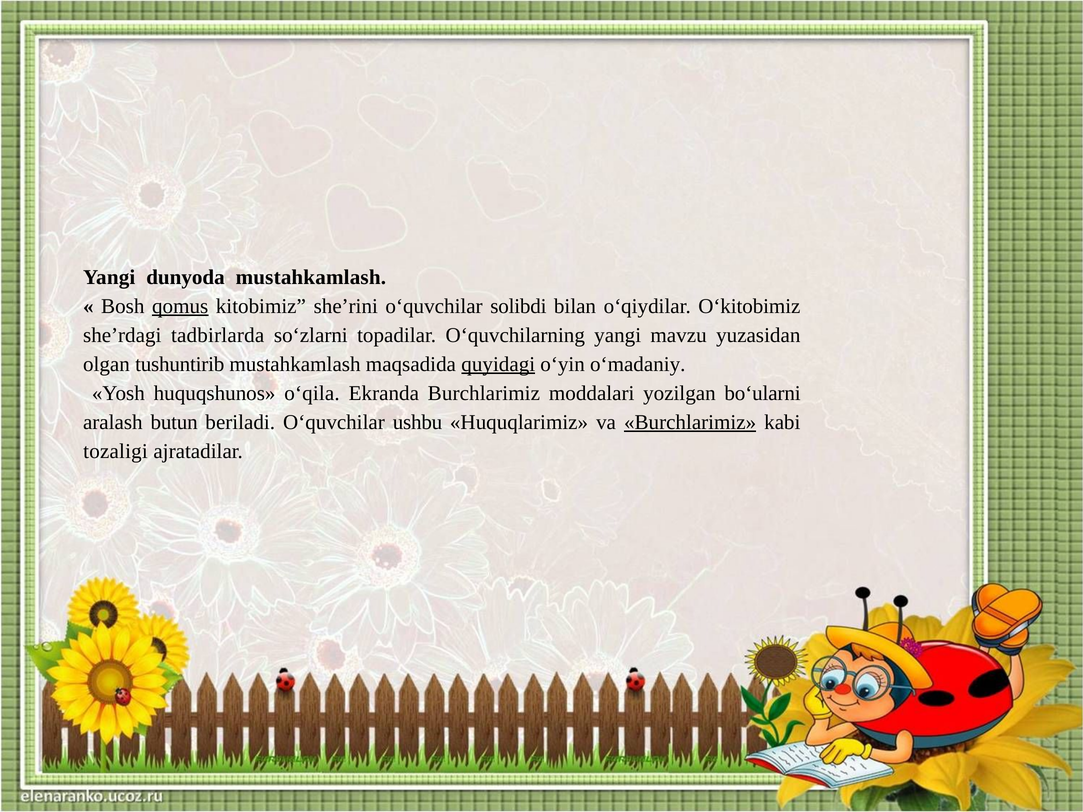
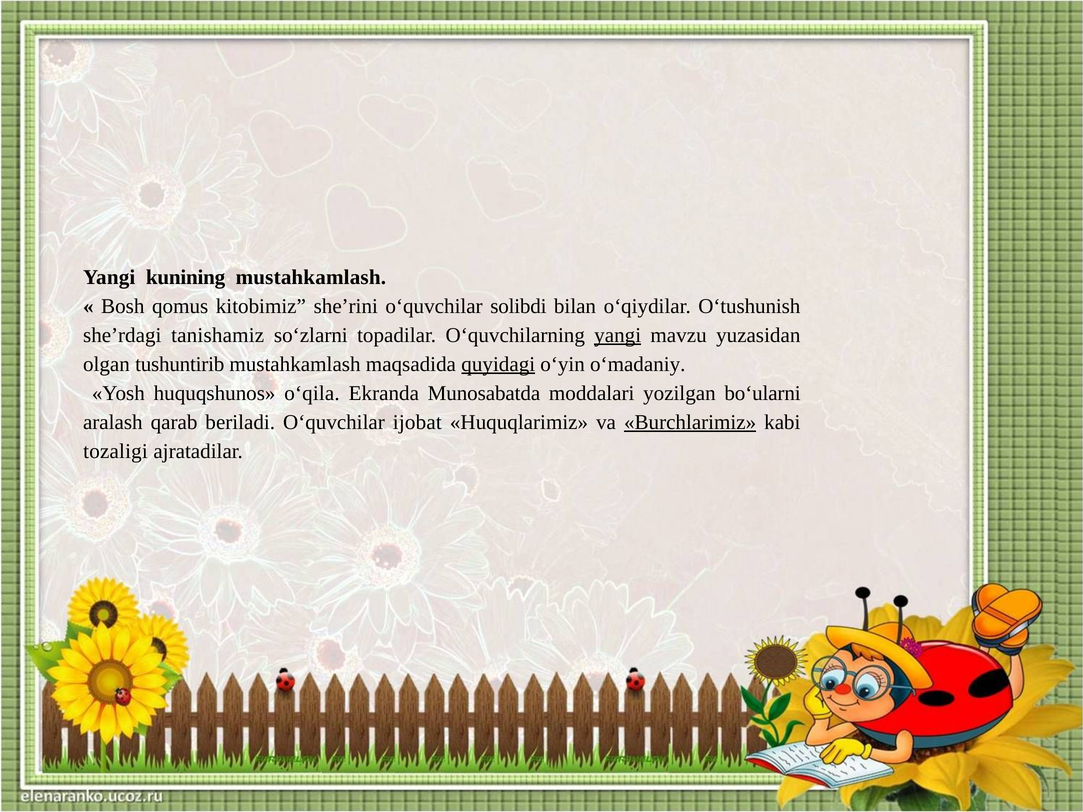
dunyoda: dunyoda -> kunining
qomus underline: present -> none
O‘kitobimiz: O‘kitobimiz -> O‘tushunish
tadbirlarda: tadbirlarda -> tanishamiz
yangi at (618, 335) underline: none -> present
Ekranda Burchlarimiz: Burchlarimiz -> Munosabatda
butun: butun -> qarab
ushbu: ushbu -> ijobat
